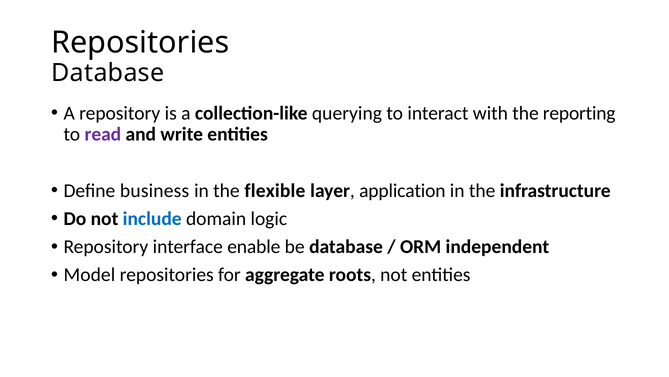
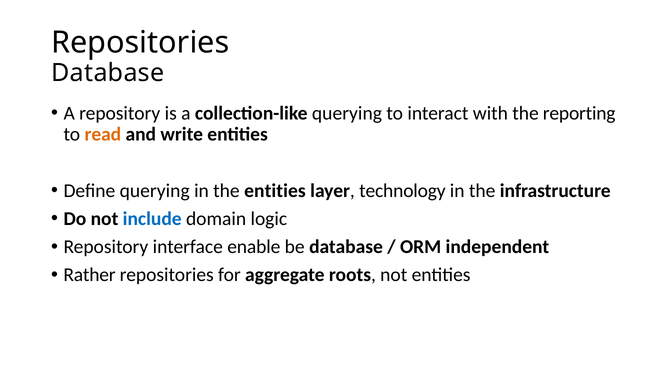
read colour: purple -> orange
Define business: business -> querying
the flexible: flexible -> entities
application: application -> technology
Model: Model -> Rather
